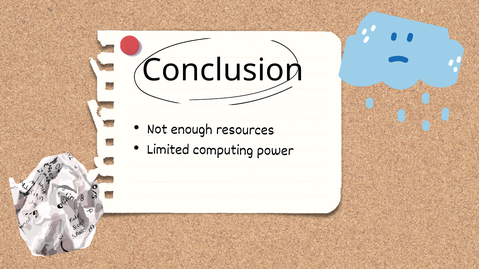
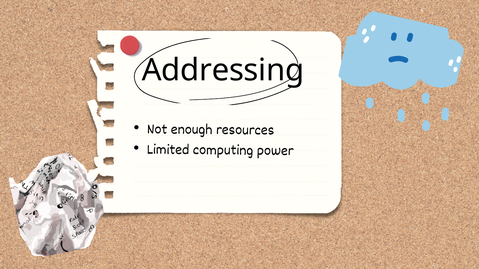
Conclusion: Conclusion -> Addressing
